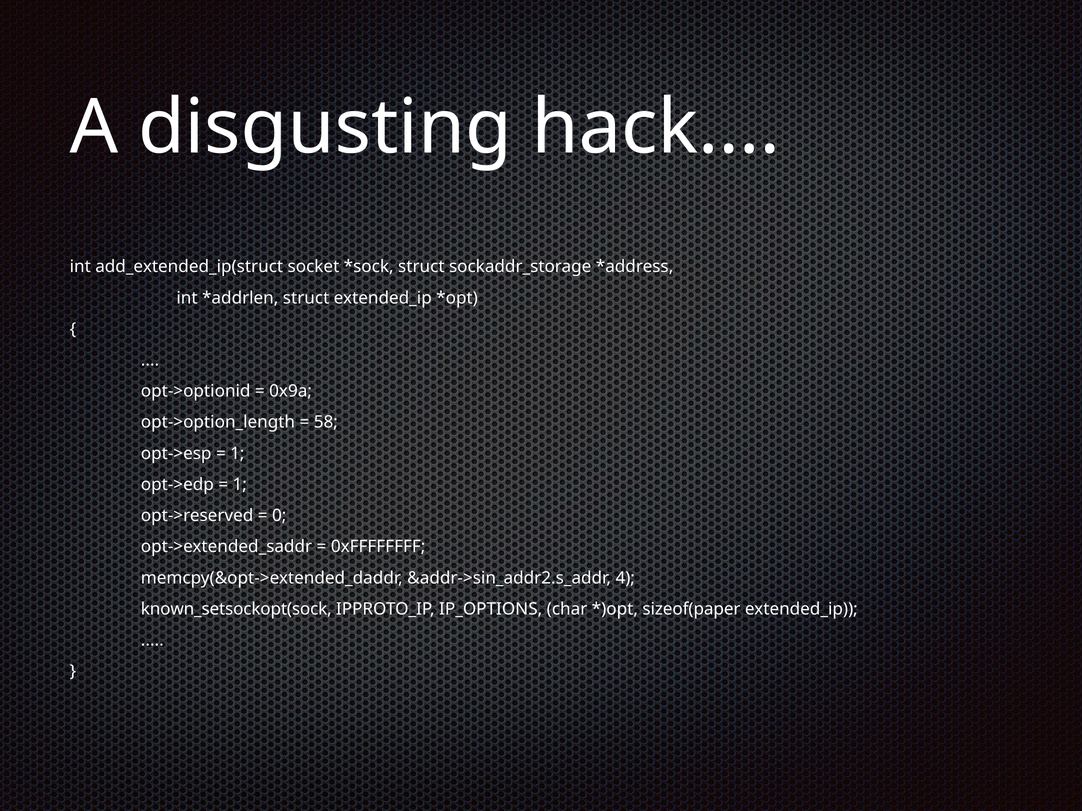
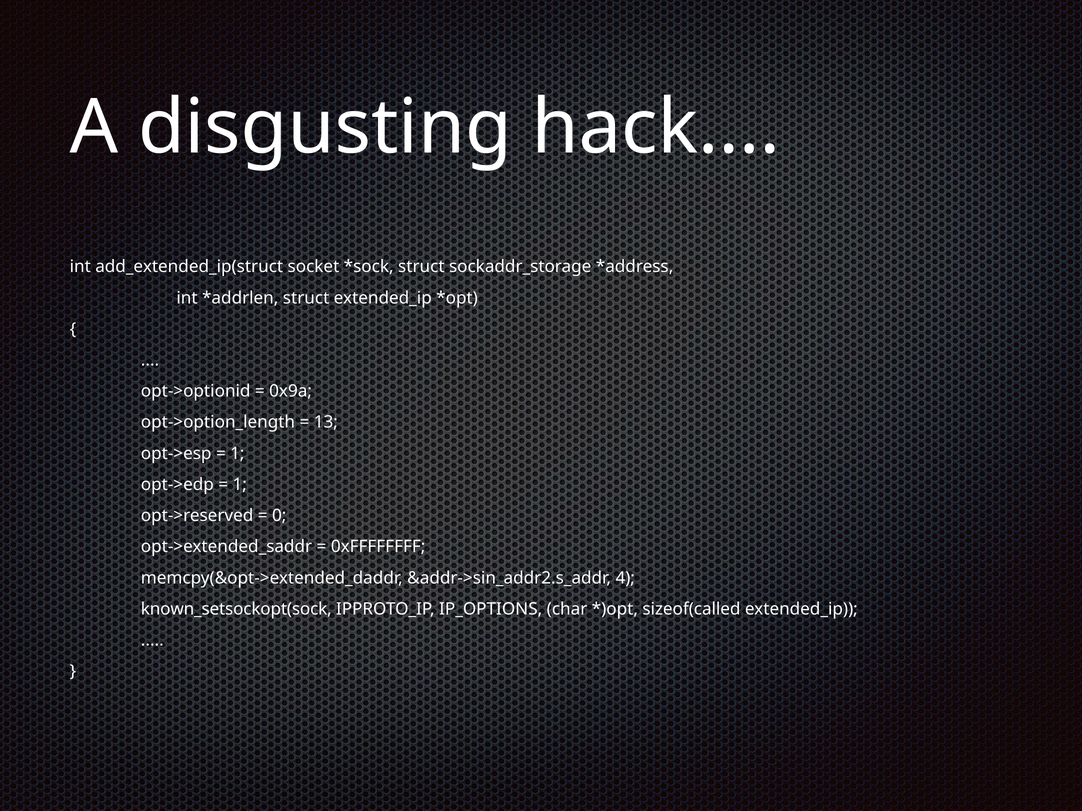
58: 58 -> 13
sizeof(paper: sizeof(paper -> sizeof(called
